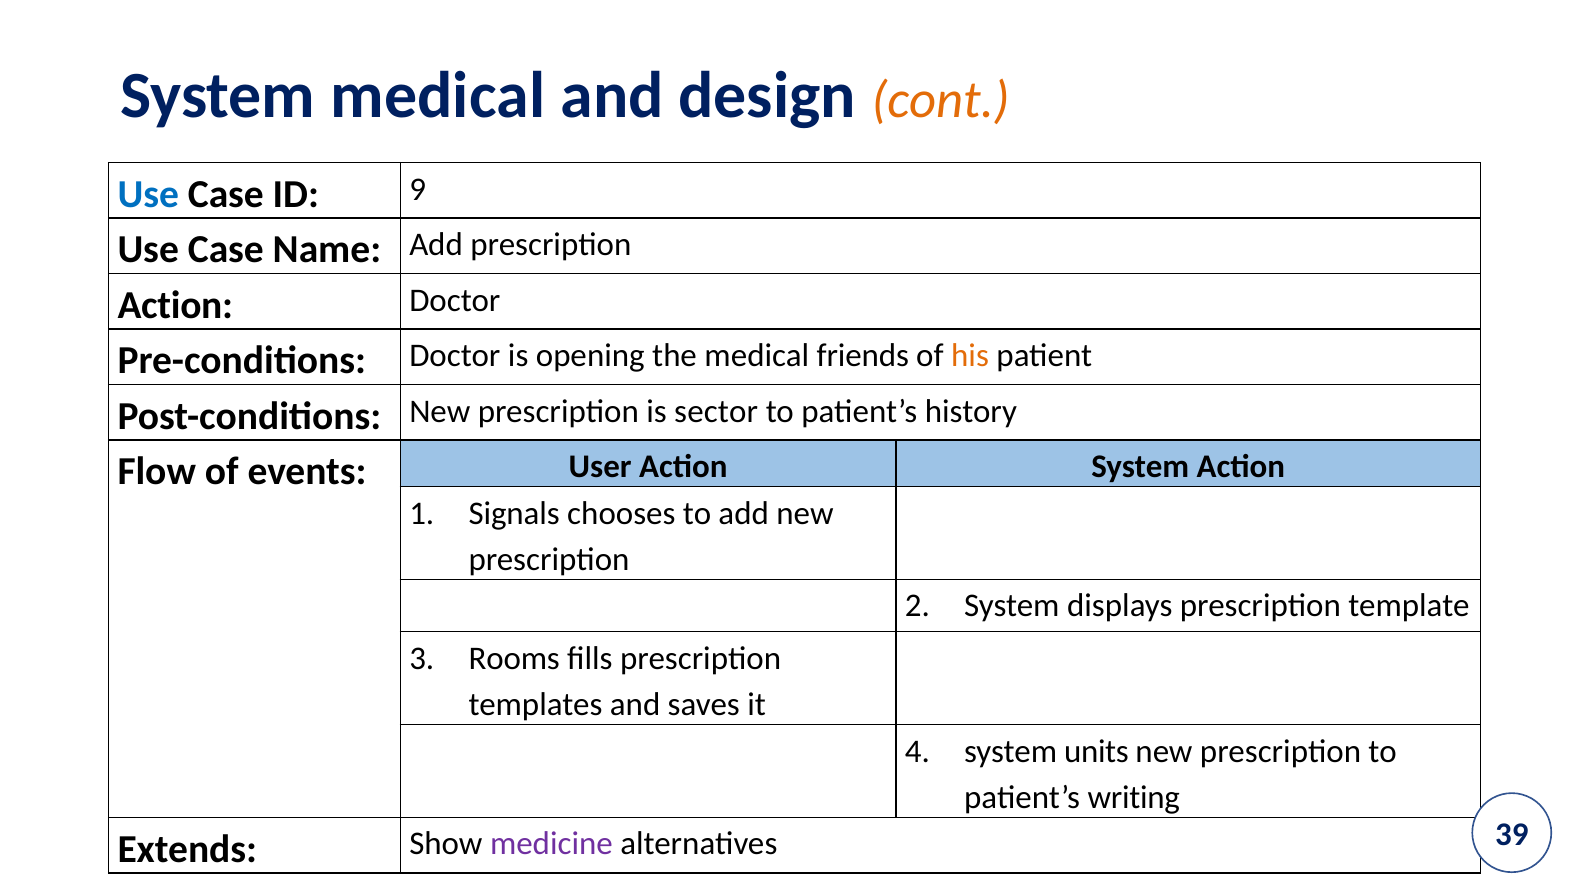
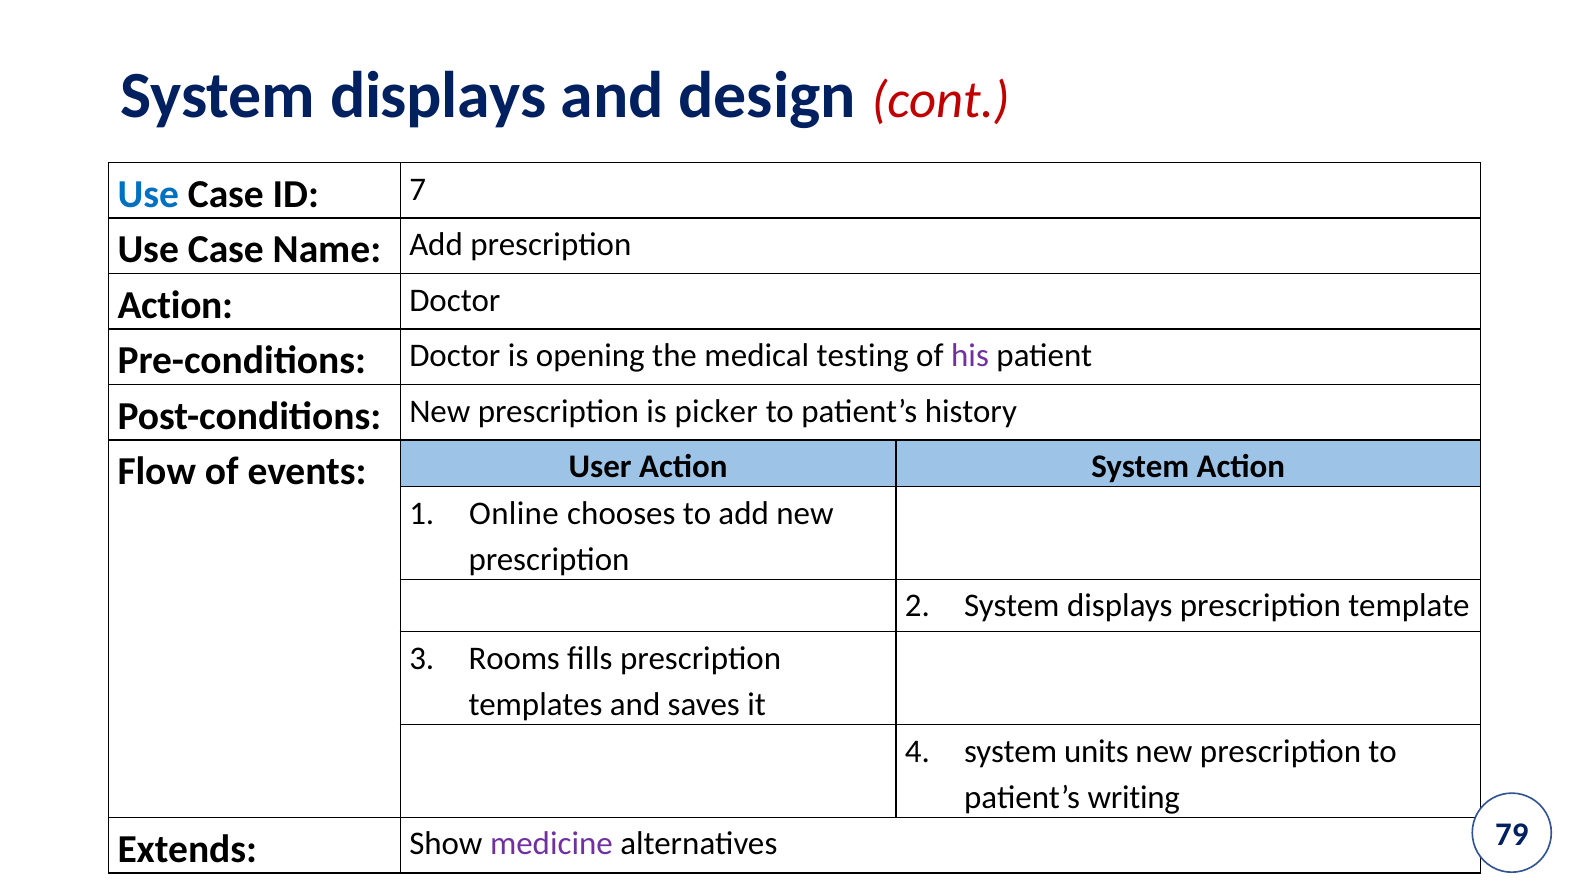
medical at (438, 95): medical -> displays
cont colour: orange -> red
9: 9 -> 7
friends: friends -> testing
his colour: orange -> purple
sector: sector -> picker
Signals: Signals -> Online
39: 39 -> 79
